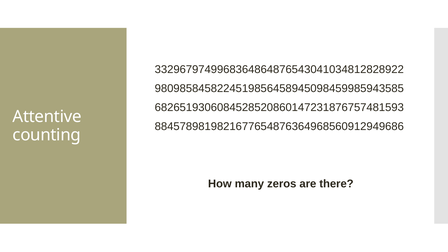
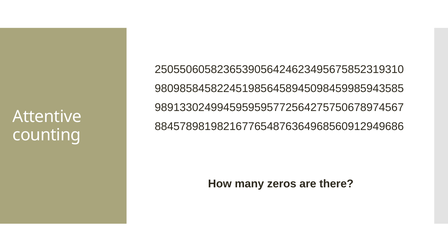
3329679749968364864876543041034812828922: 3329679749968364864876543041034812828922 -> 2505506058236539056424623495675852319310
6826519306084528520860147231876757481593: 6826519306084528520860147231876757481593 -> 9891330249945959595772564275750678974567
